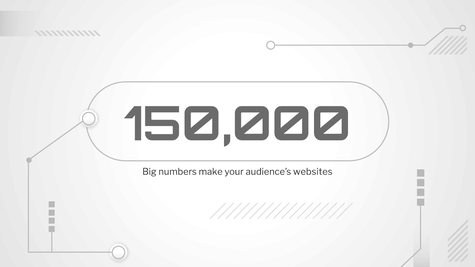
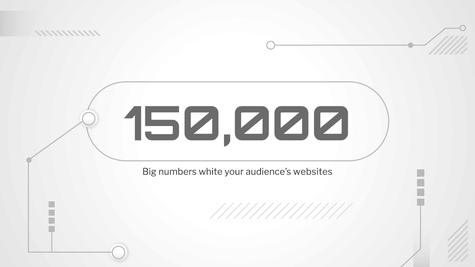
make: make -> white
